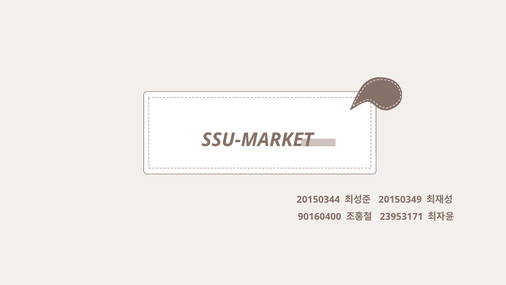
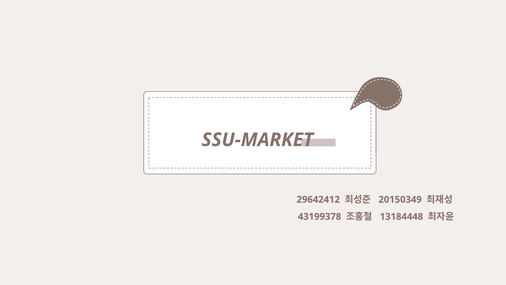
20150344: 20150344 -> 29642412
90160400: 90160400 -> 43199378
23953171: 23953171 -> 13184448
